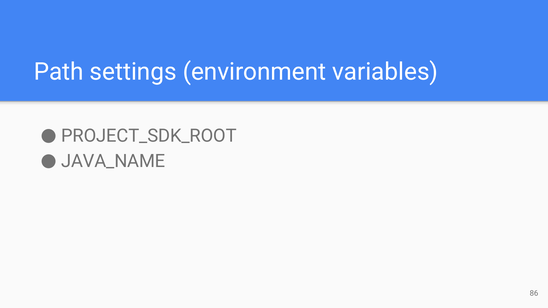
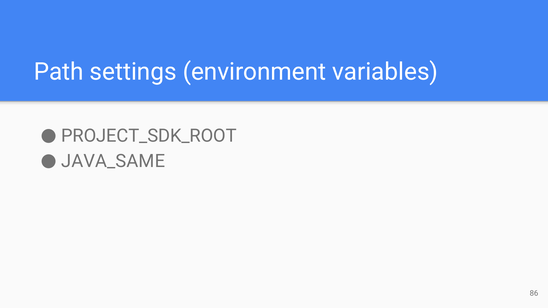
JAVA_NAME: JAVA_NAME -> JAVA_SAME
